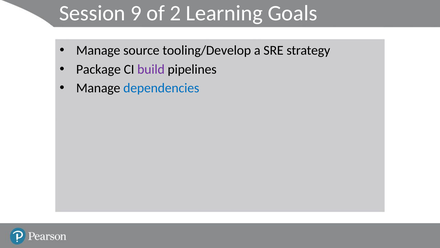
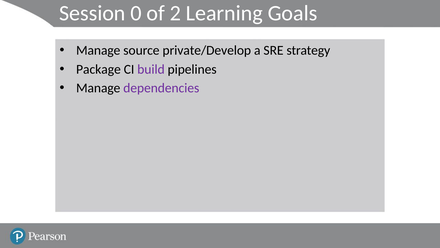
9: 9 -> 0
tooling/Develop: tooling/Develop -> private/Develop
dependencies colour: blue -> purple
